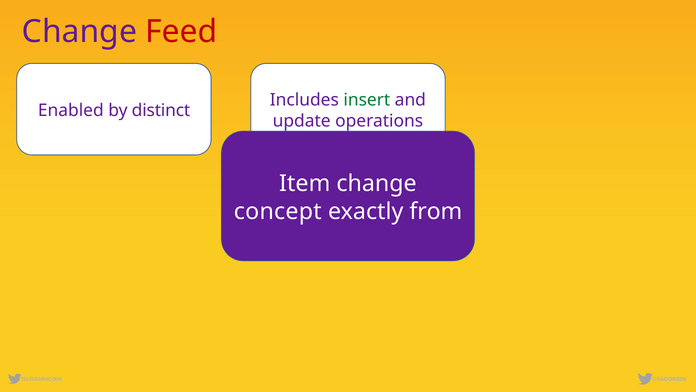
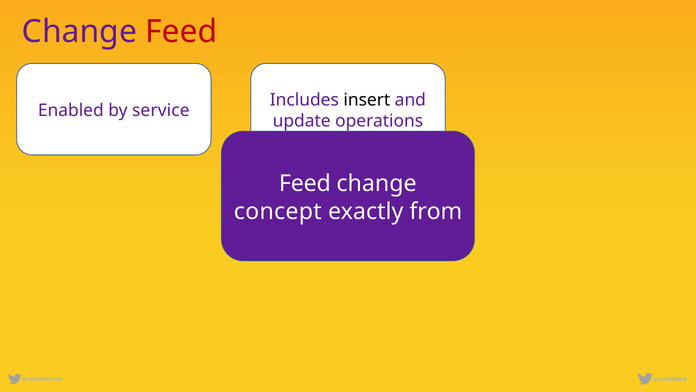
insert colour: green -> black
distinct: distinct -> service
Item at (305, 183): Item -> Feed
